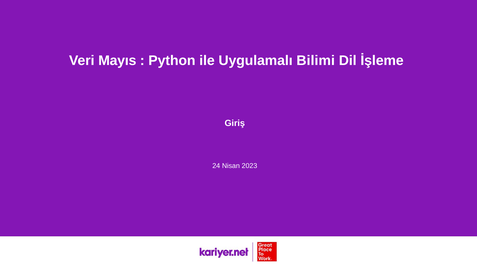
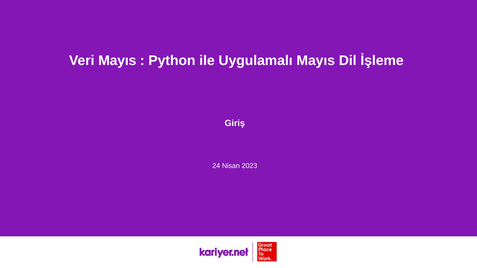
Uygulamalı Bilimi: Bilimi -> Mayıs
